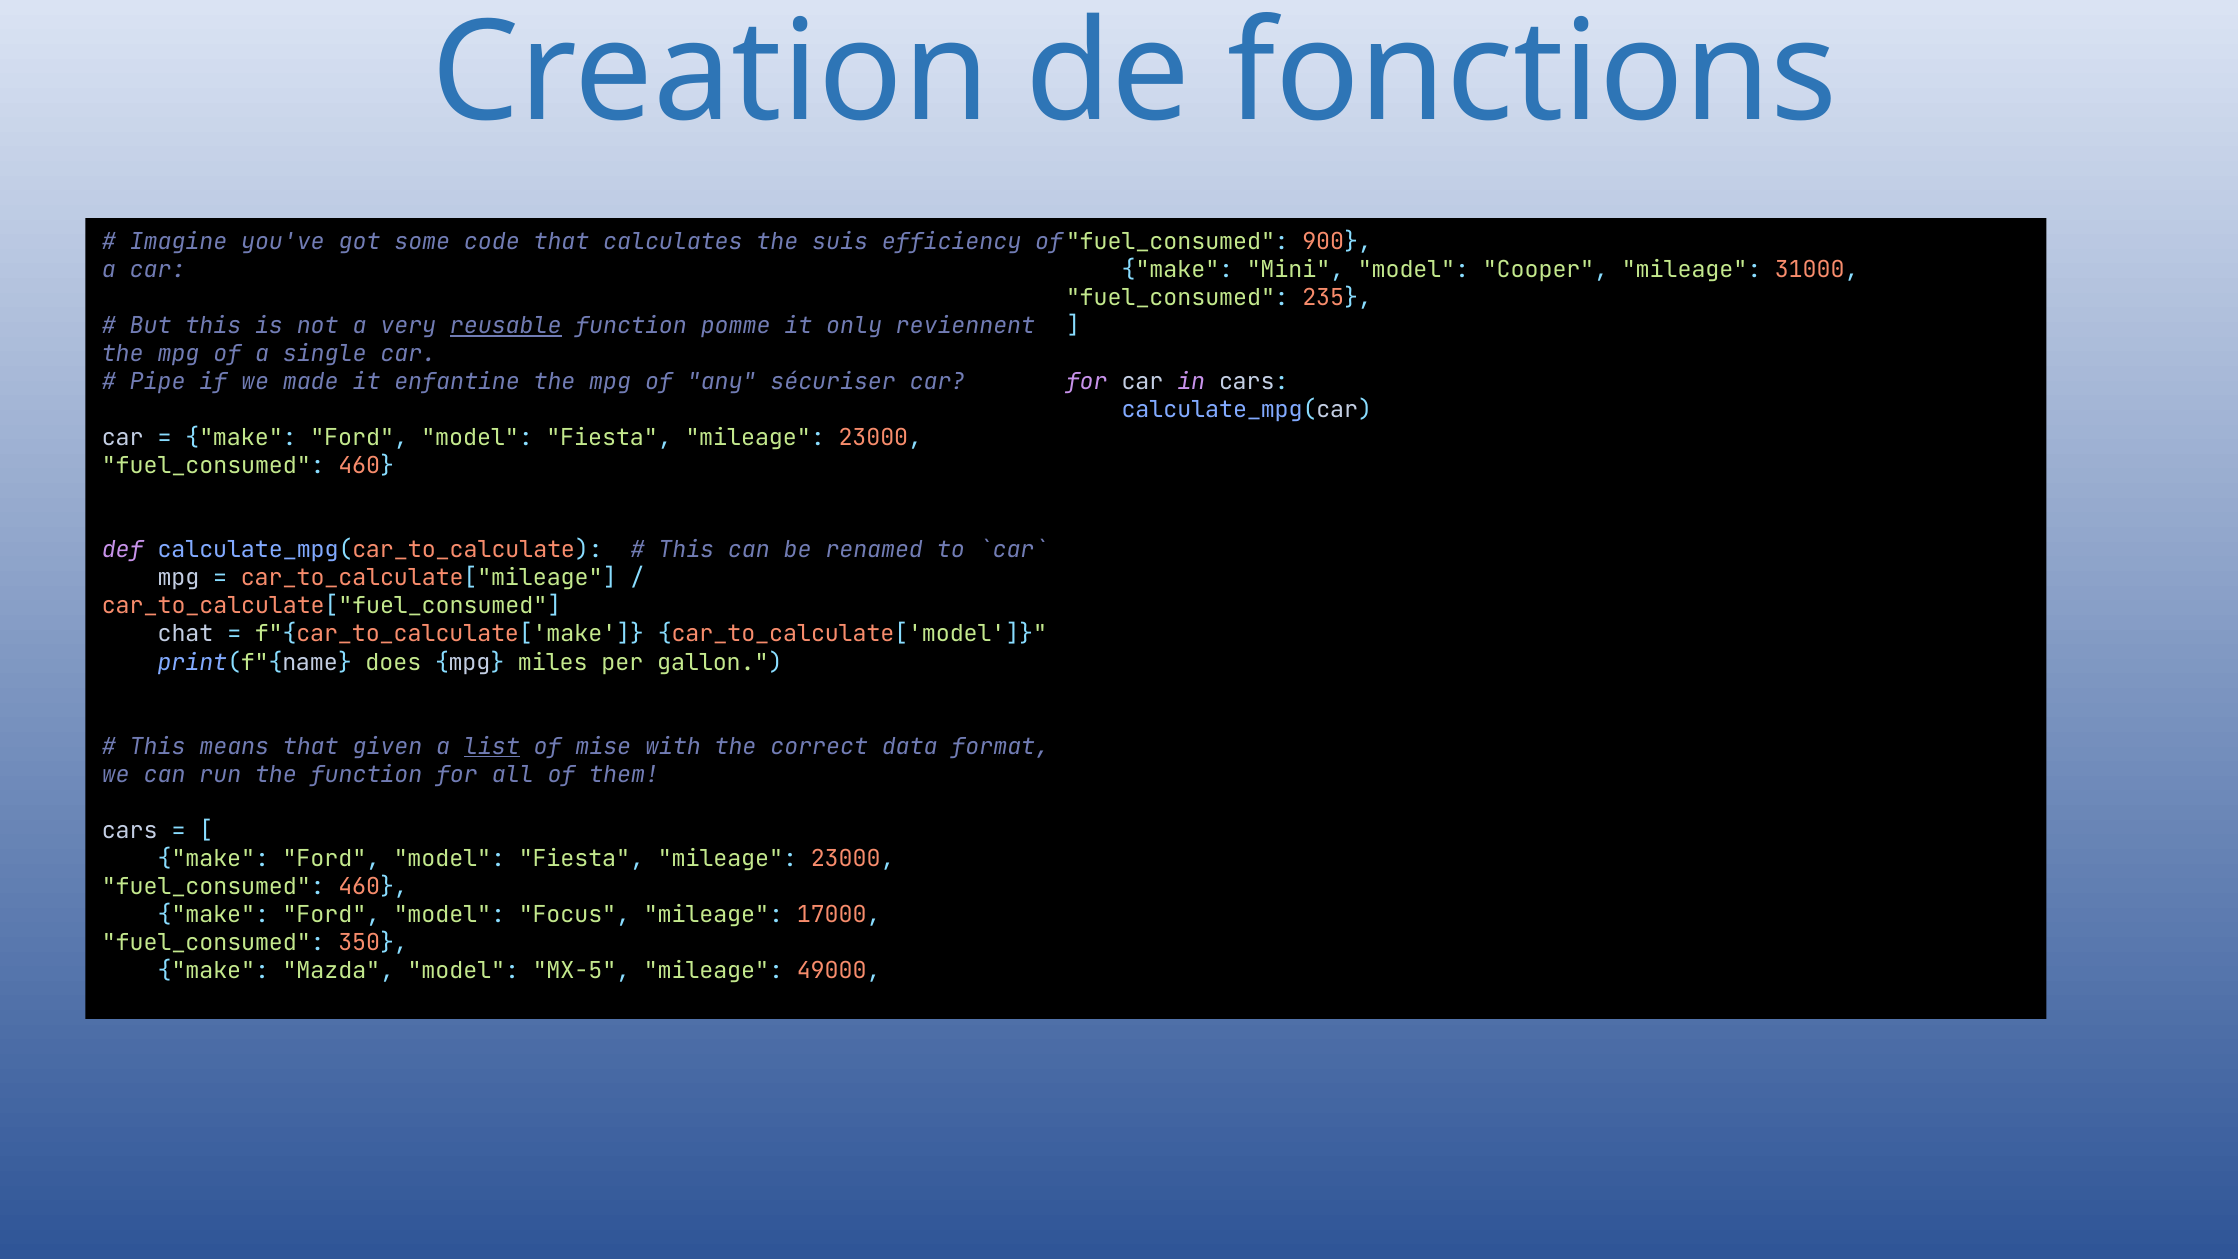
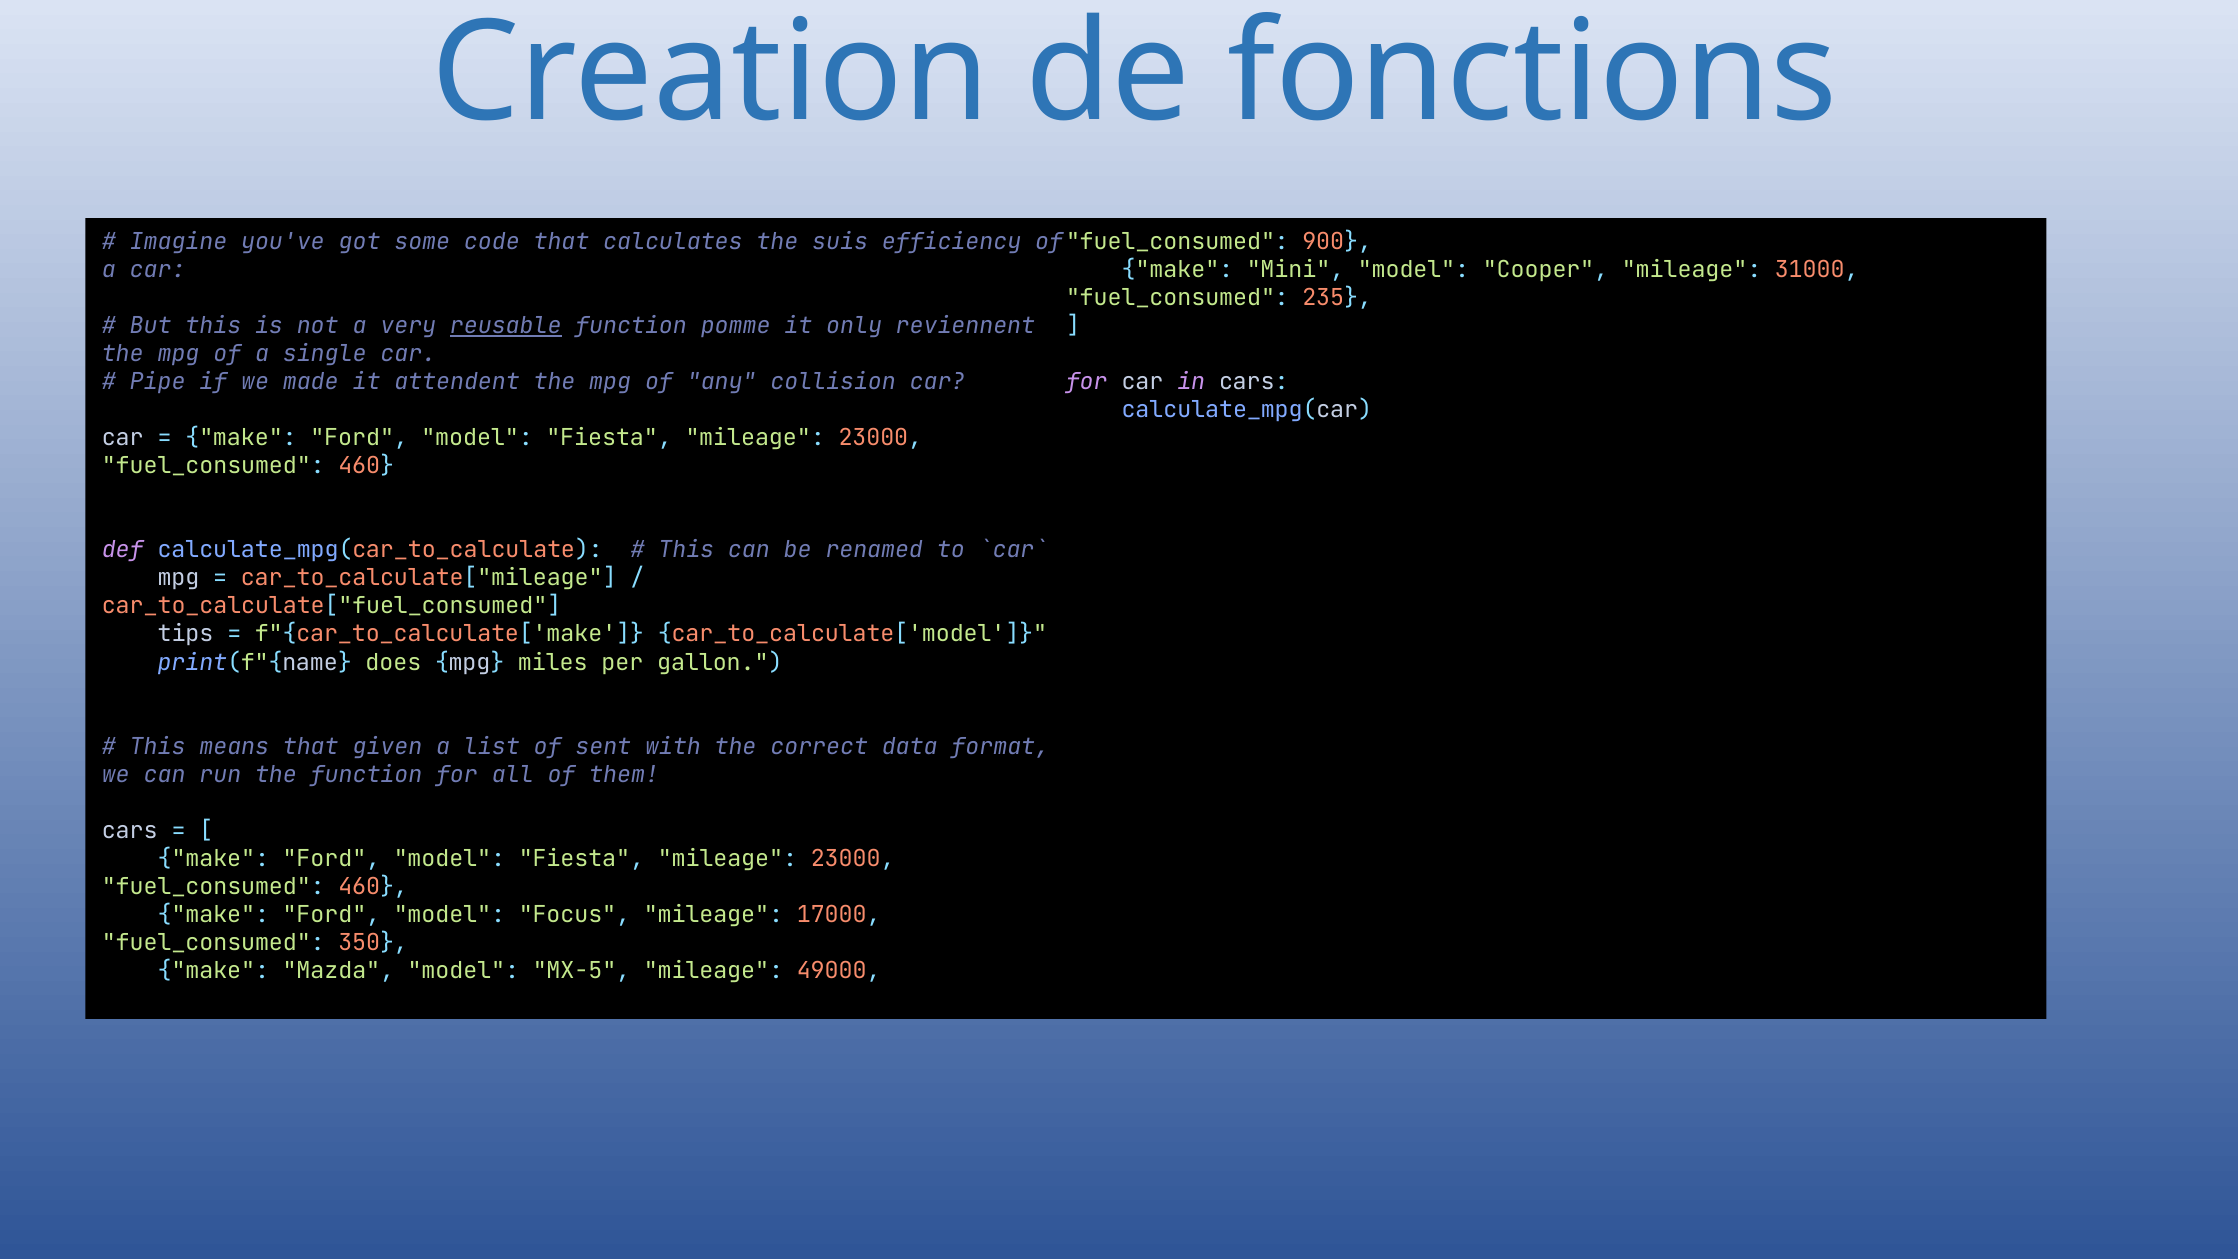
enfantine: enfantine -> attendent
sécuriser: sécuriser -> collision
chat: chat -> tips
list underline: present -> none
mise: mise -> sent
